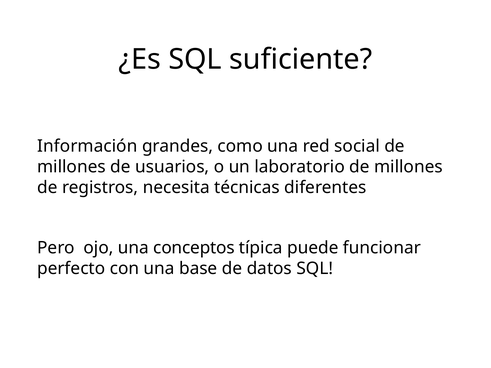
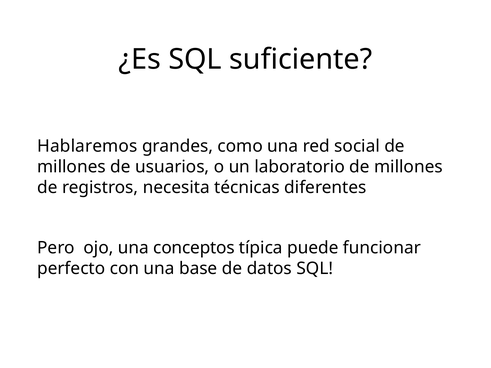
Información: Información -> Hablaremos
